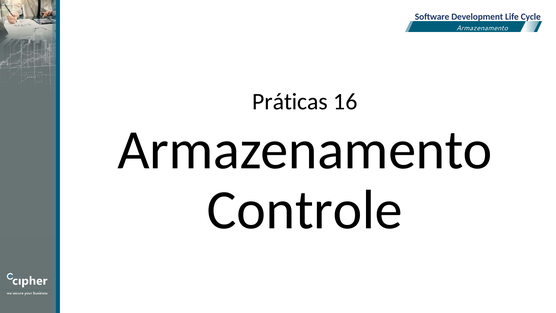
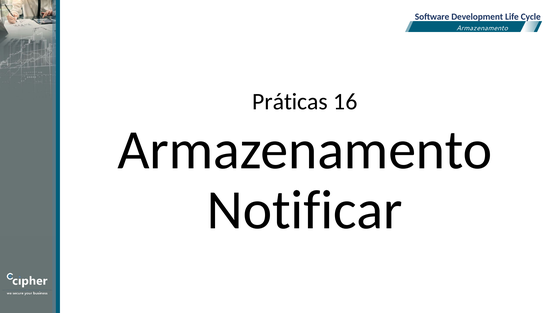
Controle: Controle -> Notificar
